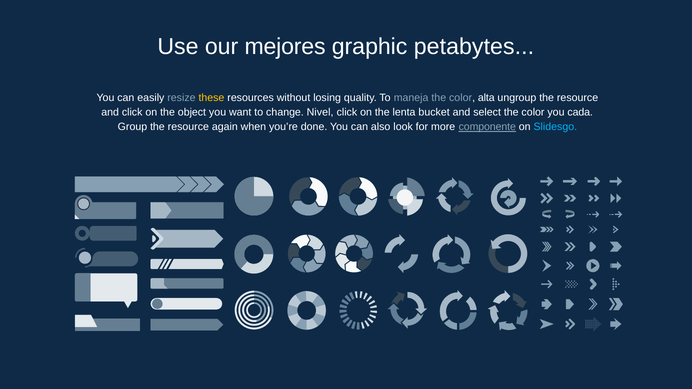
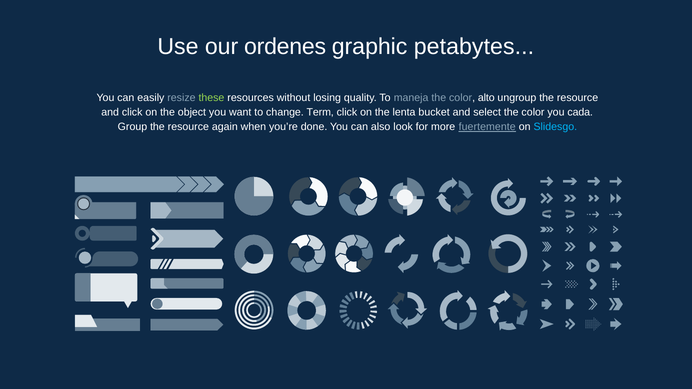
mejores: mejores -> ordenes
these colour: yellow -> light green
alta: alta -> alto
Nivel: Nivel -> Term
componente: componente -> fuertemente
